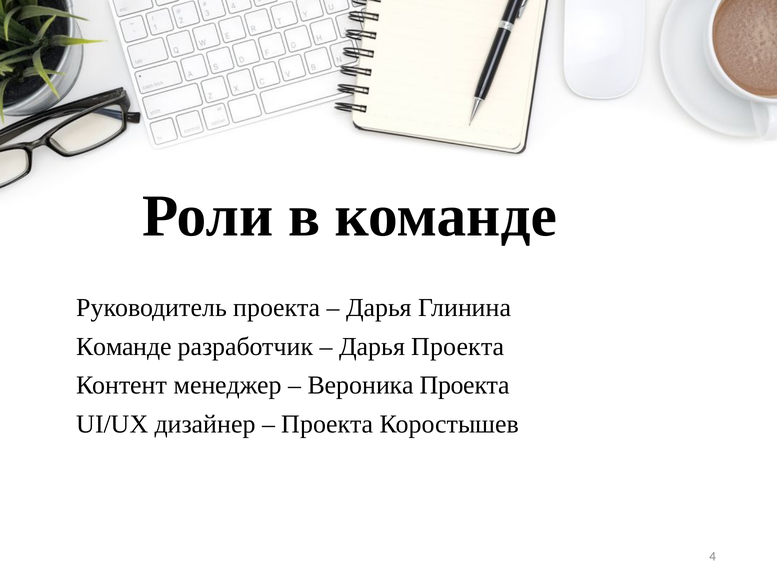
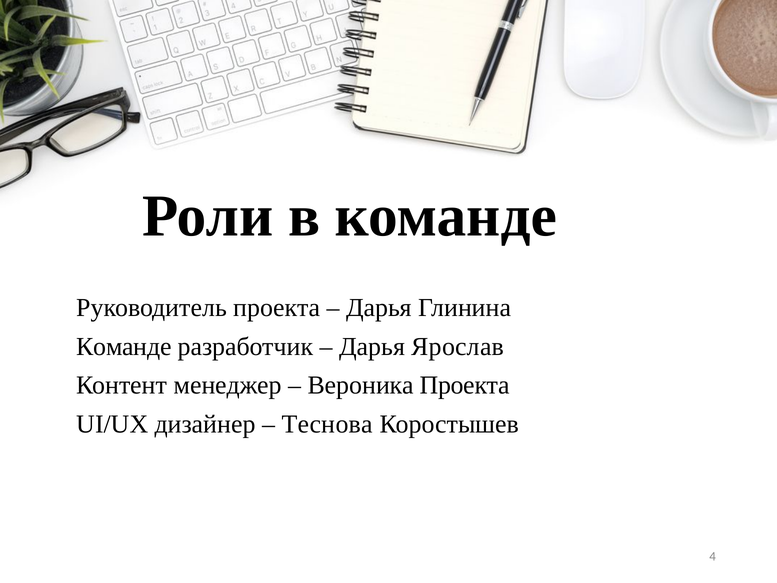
Дарья Проекта: Проекта -> Ярослав
Проекта at (327, 424): Проекта -> Теснова
